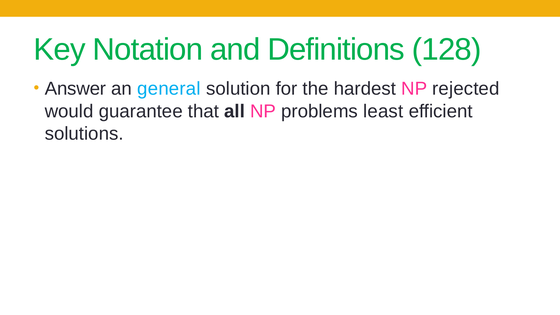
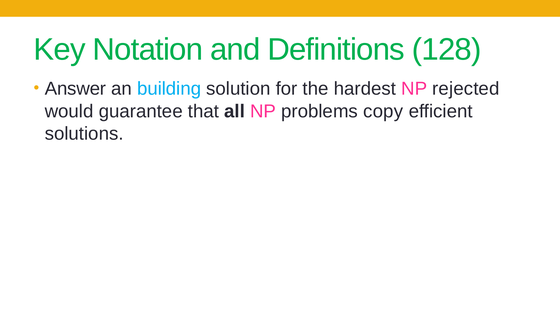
general: general -> building
least: least -> copy
